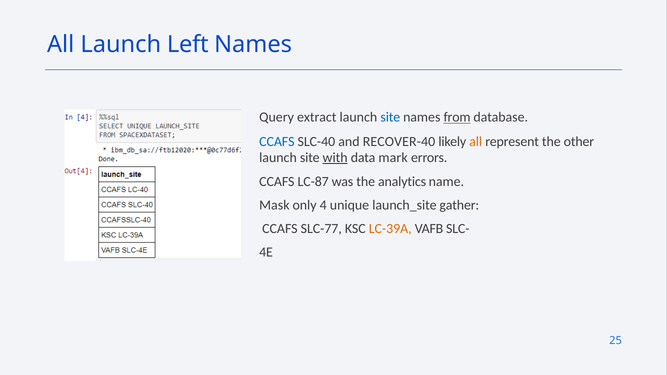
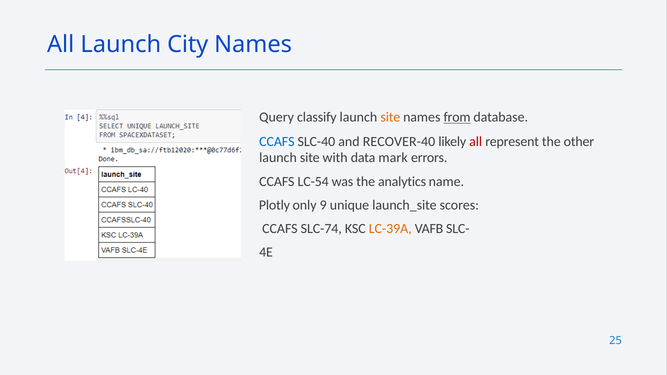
Left: Left -> City
extract: extract -> classify
site at (390, 117) colour: blue -> orange
all at (476, 142) colour: orange -> red
with underline: present -> none
LC-87: LC-87 -> LC-54
Mask: Mask -> Plotly
4: 4 -> 9
gather: gather -> scores
SLC-77: SLC-77 -> SLC-74
